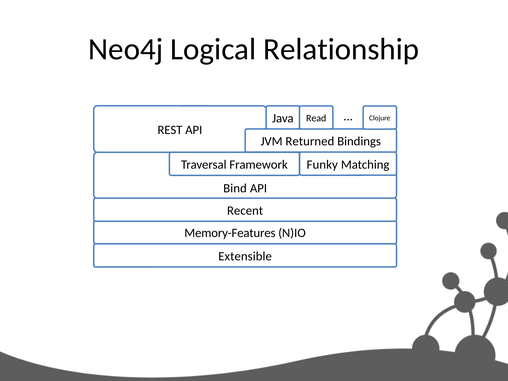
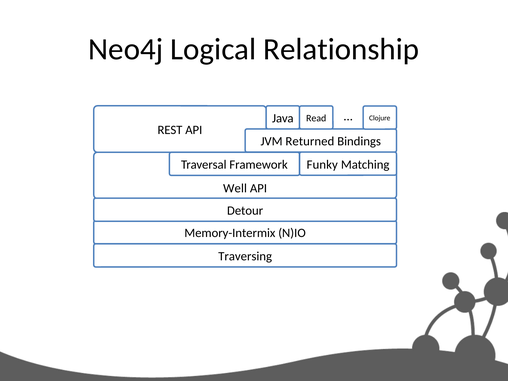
Bind: Bind -> Well
Recent: Recent -> Detour
Memory-Features: Memory-Features -> Memory-Intermix
Extensible: Extensible -> Traversing
